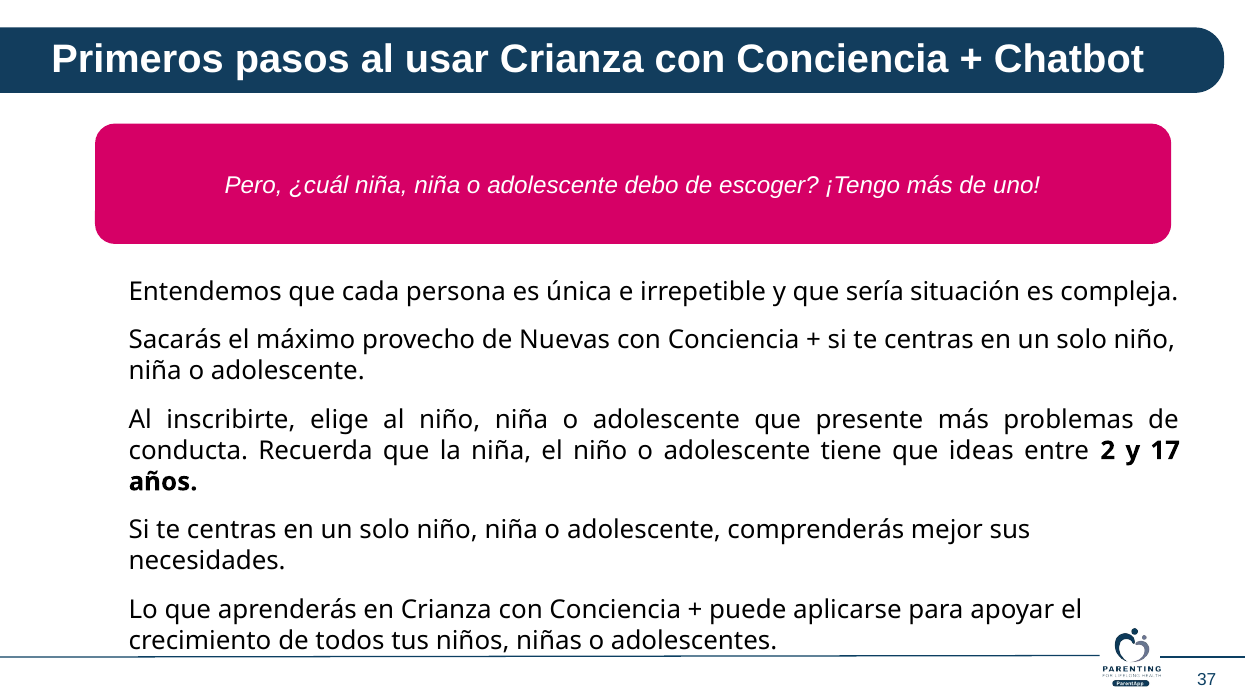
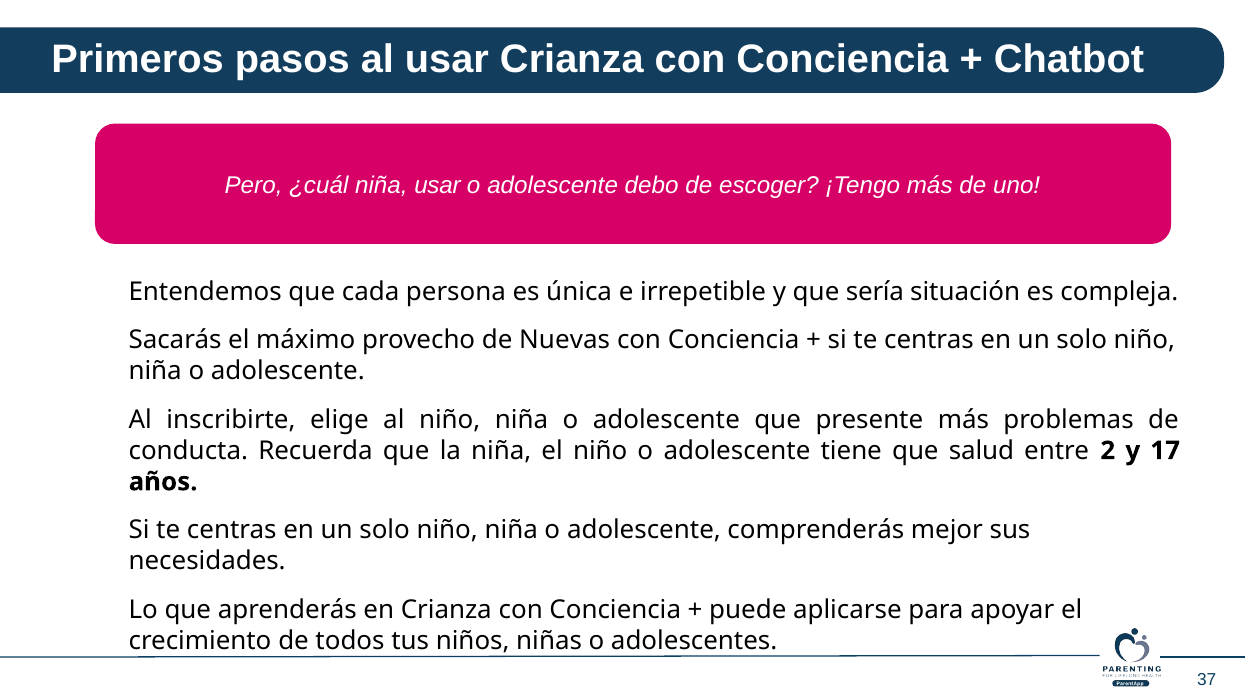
niña niña: niña -> usar
ideas: ideas -> salud
